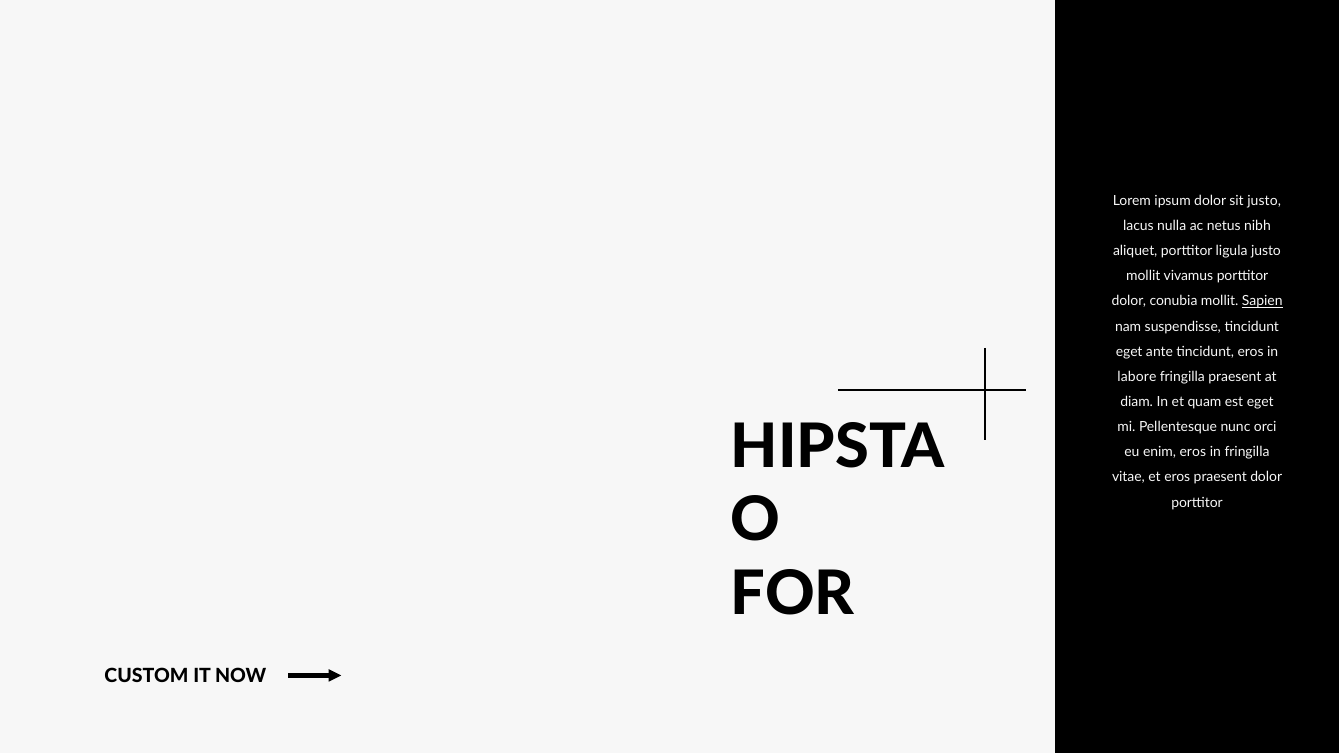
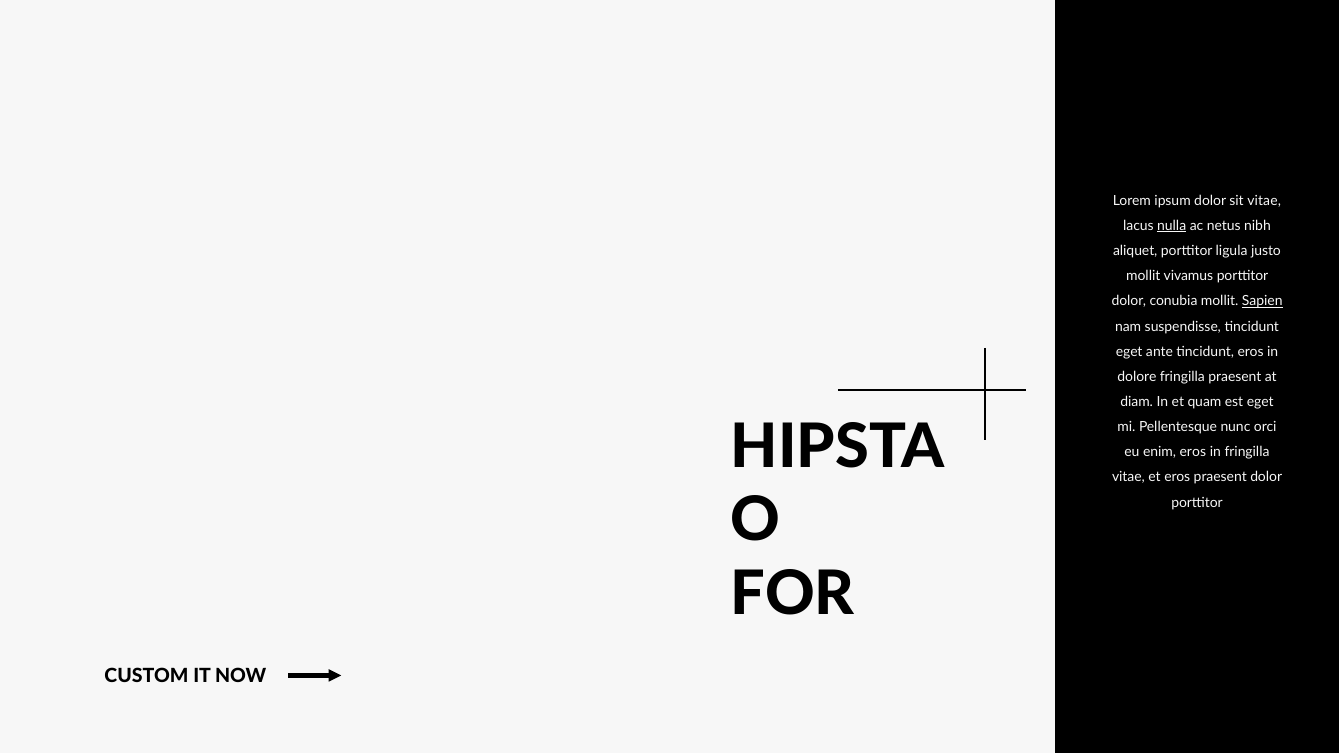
sit justo: justo -> vitae
nulla underline: none -> present
labore: labore -> dolore
